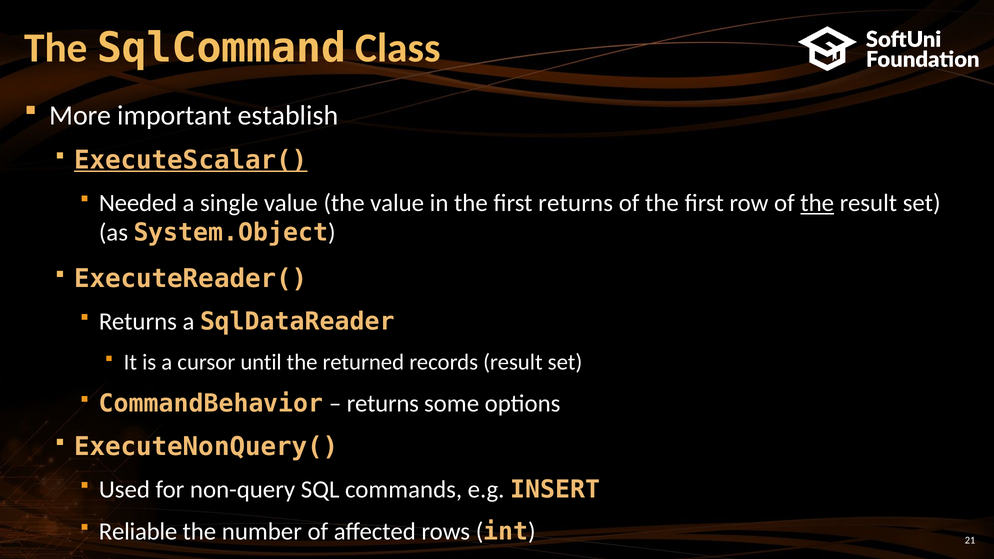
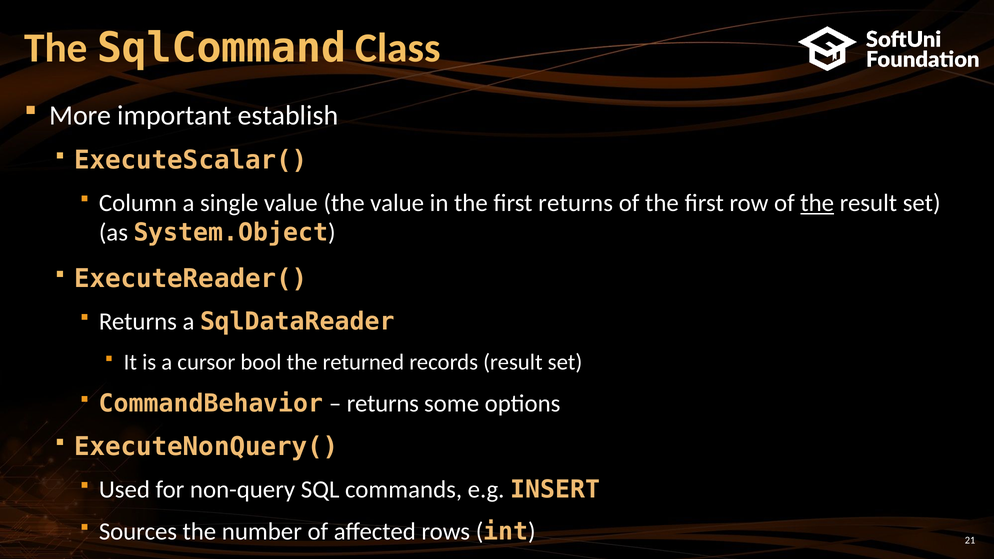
ExecuteScalar( underline: present -> none
Needed: Needed -> Column
until: until -> bool
Reliable: Reliable -> Sources
